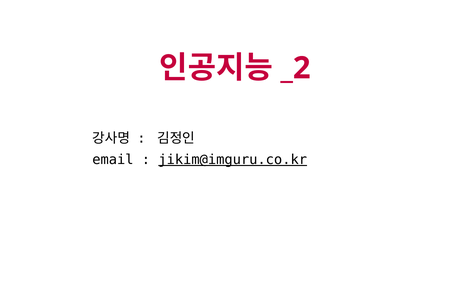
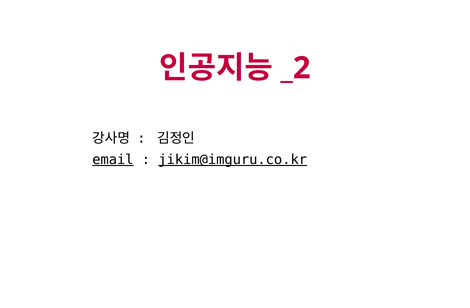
email underline: none -> present
